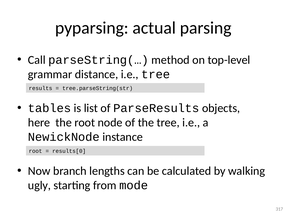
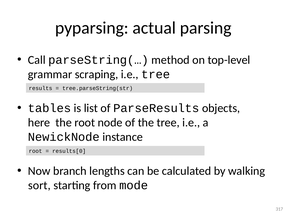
distance: distance -> scraping
ugly: ugly -> sort
